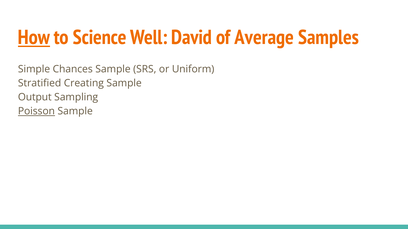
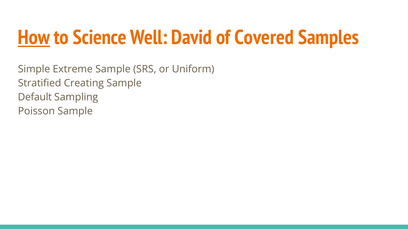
Average: Average -> Covered
Chances: Chances -> Extreme
Output: Output -> Default
Poisson underline: present -> none
